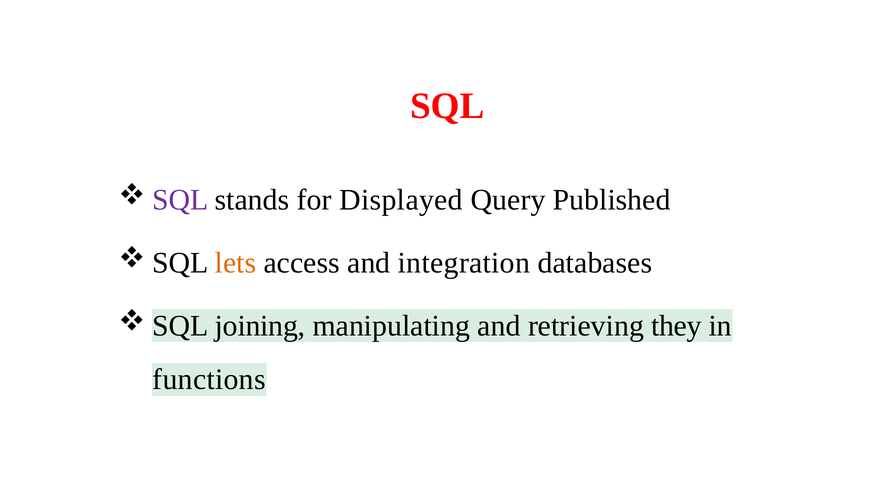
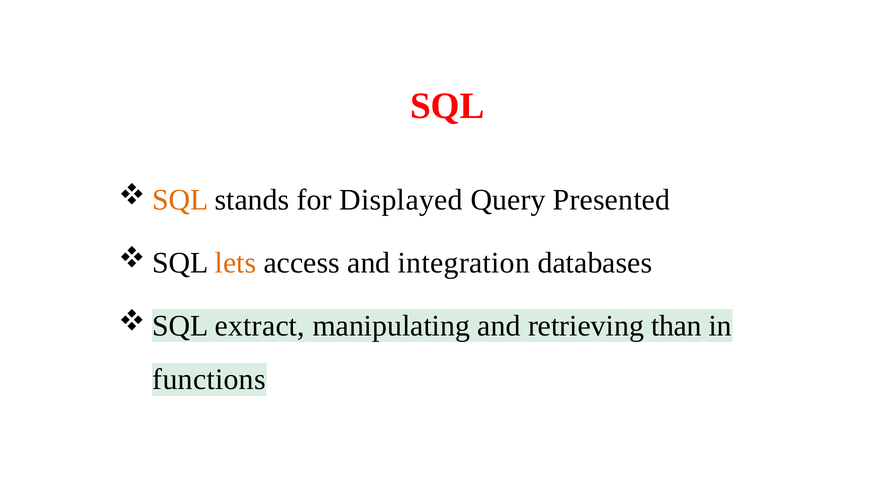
SQL at (180, 200) colour: purple -> orange
Published: Published -> Presented
joining: joining -> extract
they: they -> than
